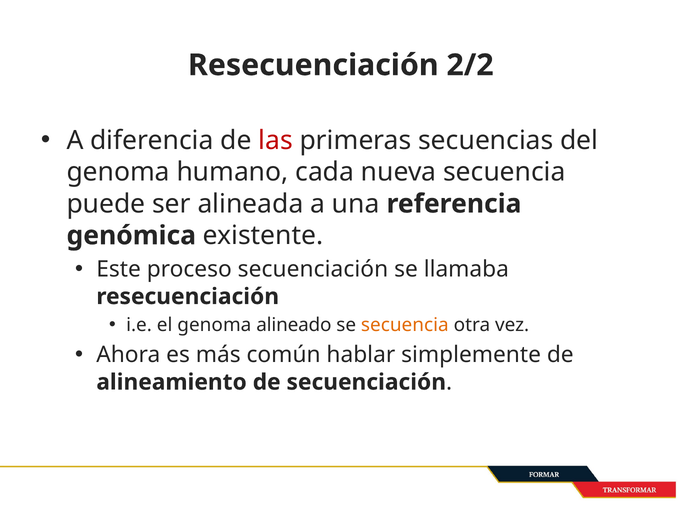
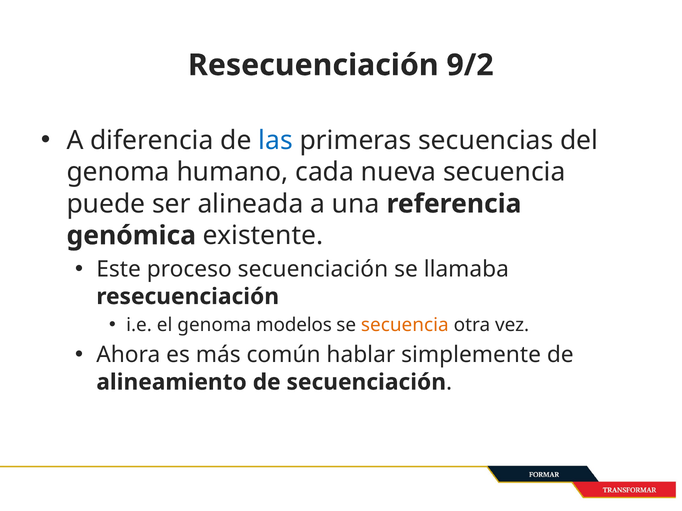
2/2: 2/2 -> 9/2
las colour: red -> blue
alineado: alineado -> modelos
